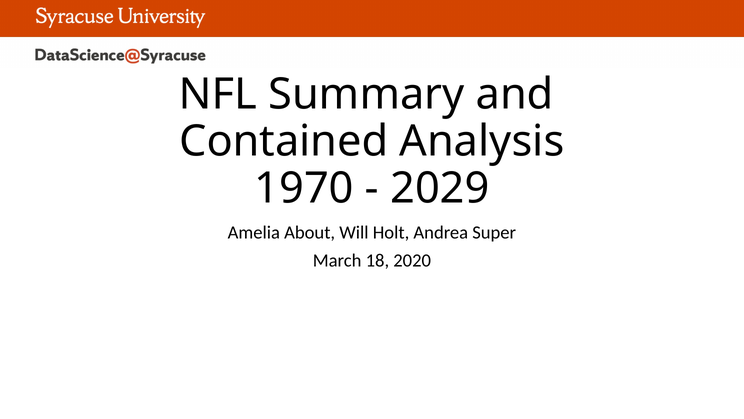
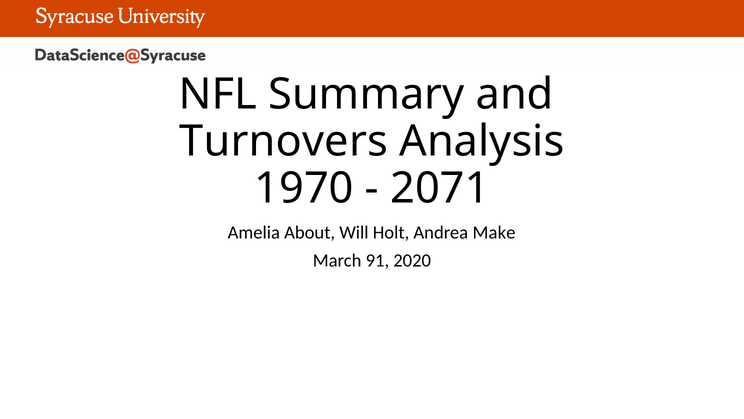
Contained: Contained -> Turnovers
2029: 2029 -> 2071
Super: Super -> Make
18: 18 -> 91
